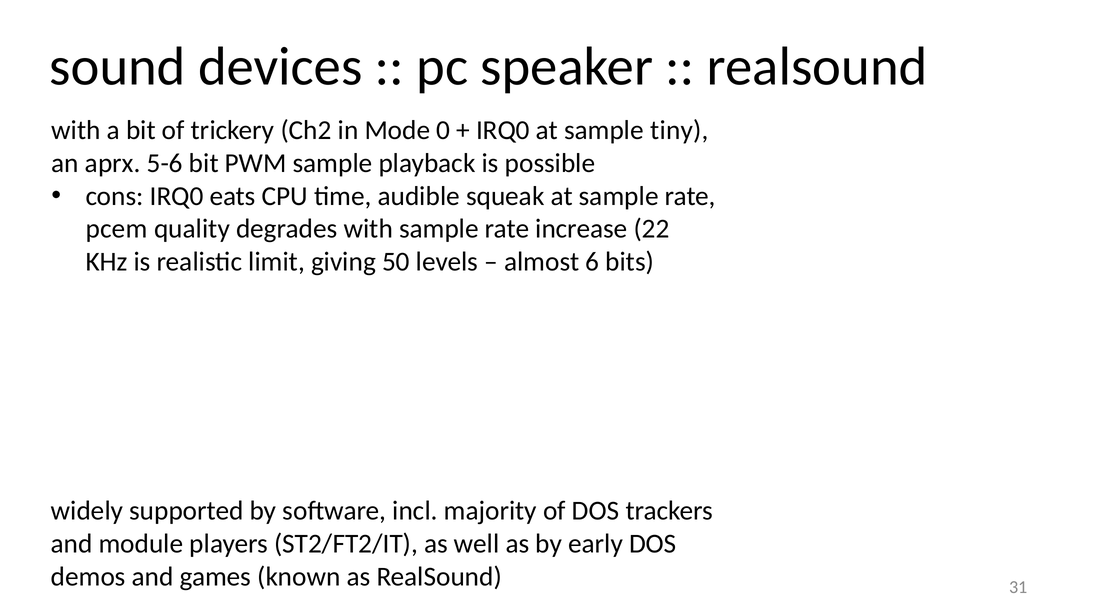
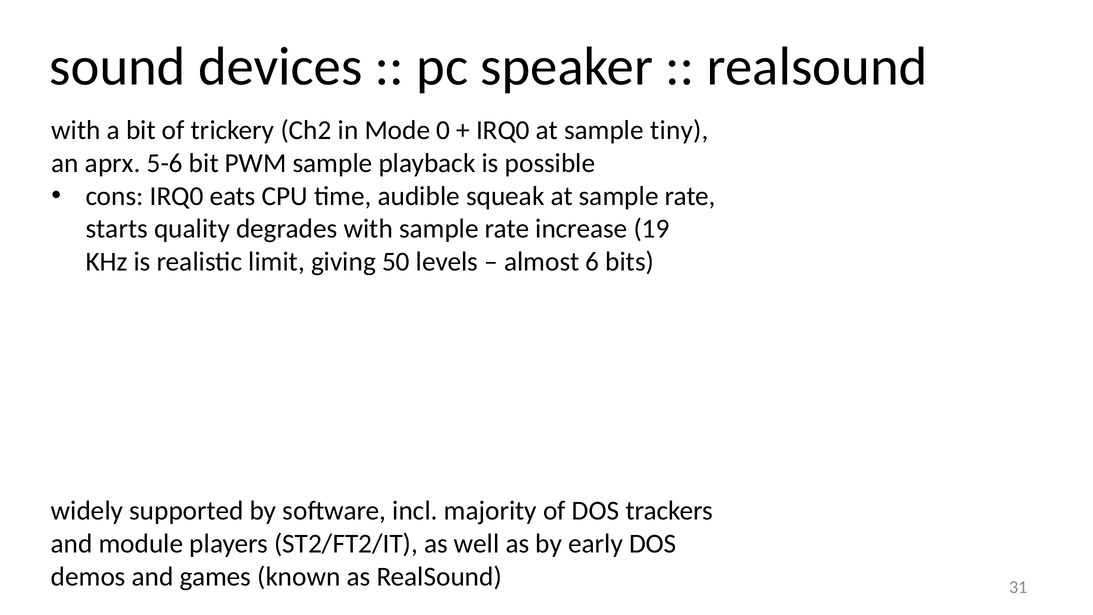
pcem: pcem -> starts
22: 22 -> 19
